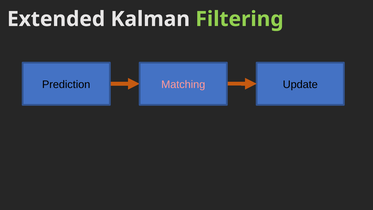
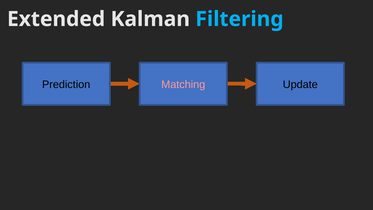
Filtering colour: light green -> light blue
